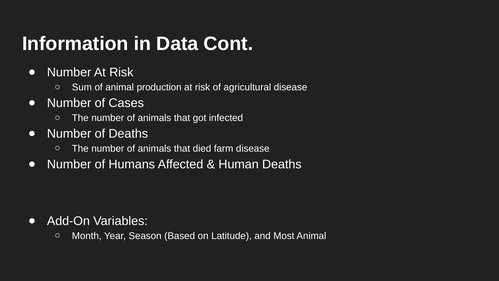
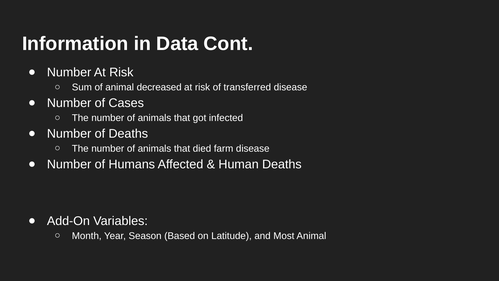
production: production -> decreased
agricultural: agricultural -> transferred
